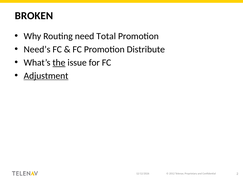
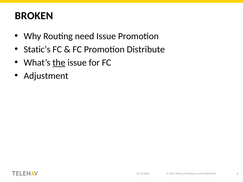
need Total: Total -> Issue
Need’s: Need’s -> Static’s
Adjustment underline: present -> none
